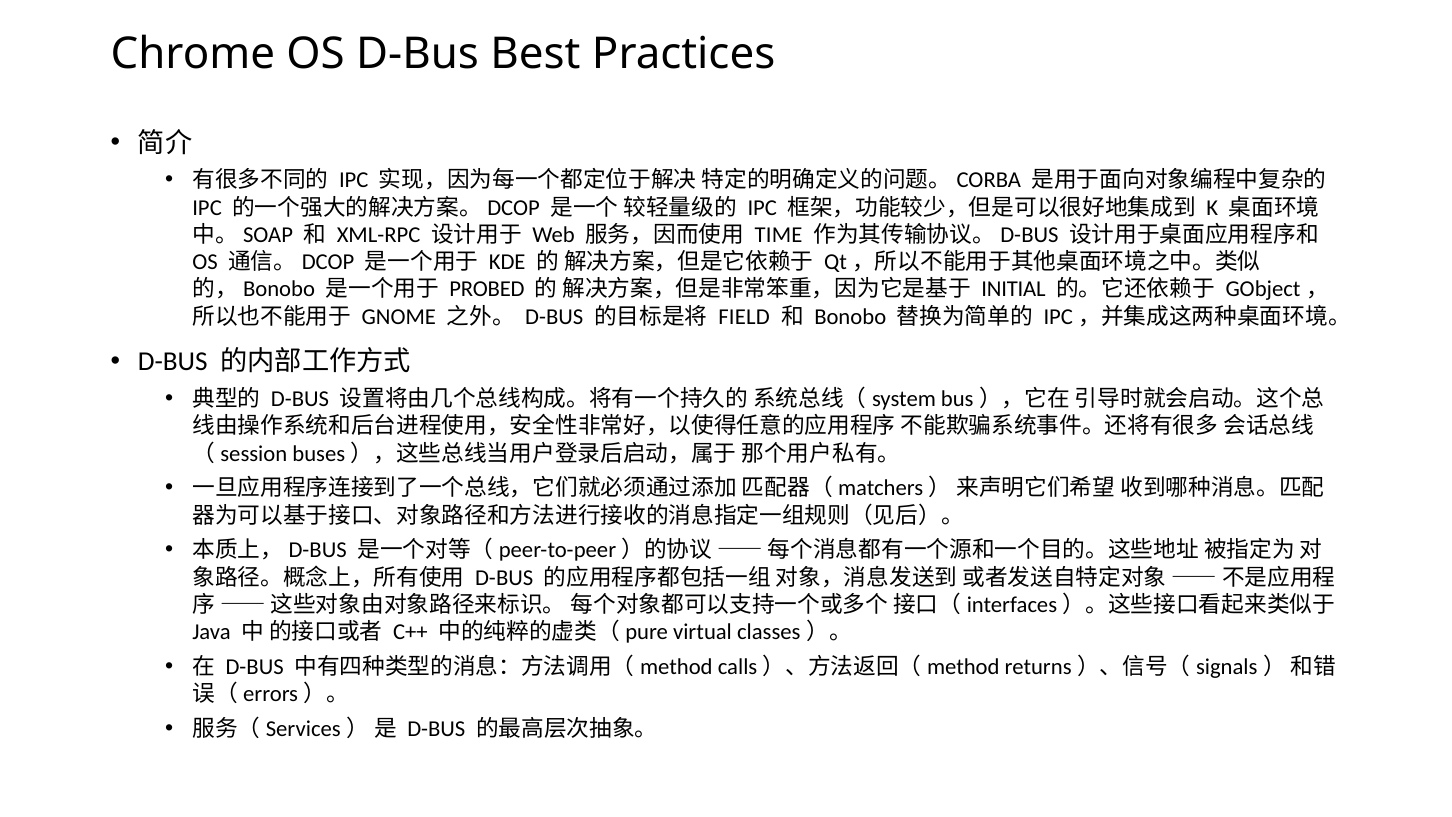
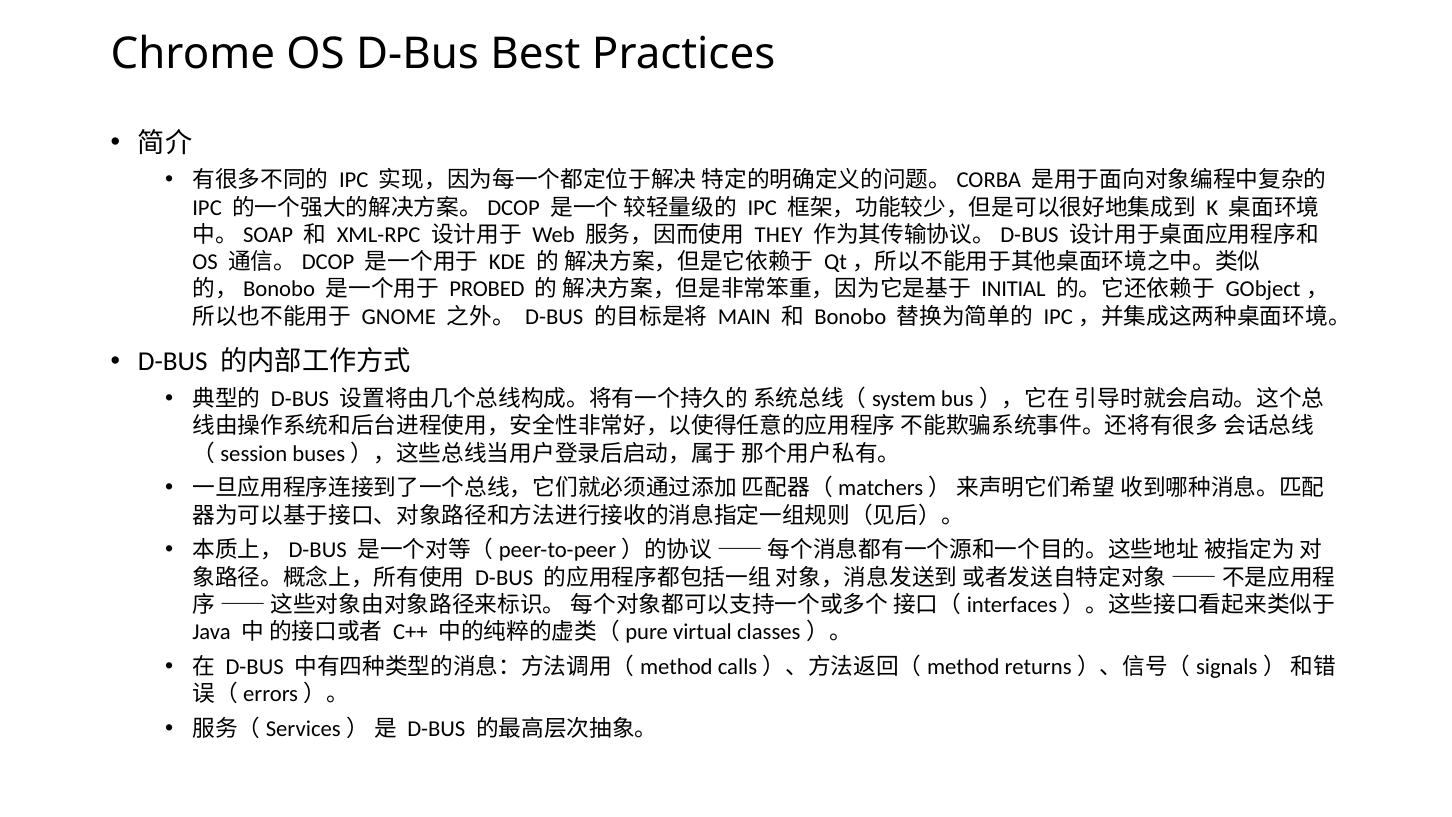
TIME: TIME -> THEY
FIELD: FIELD -> MAIN
